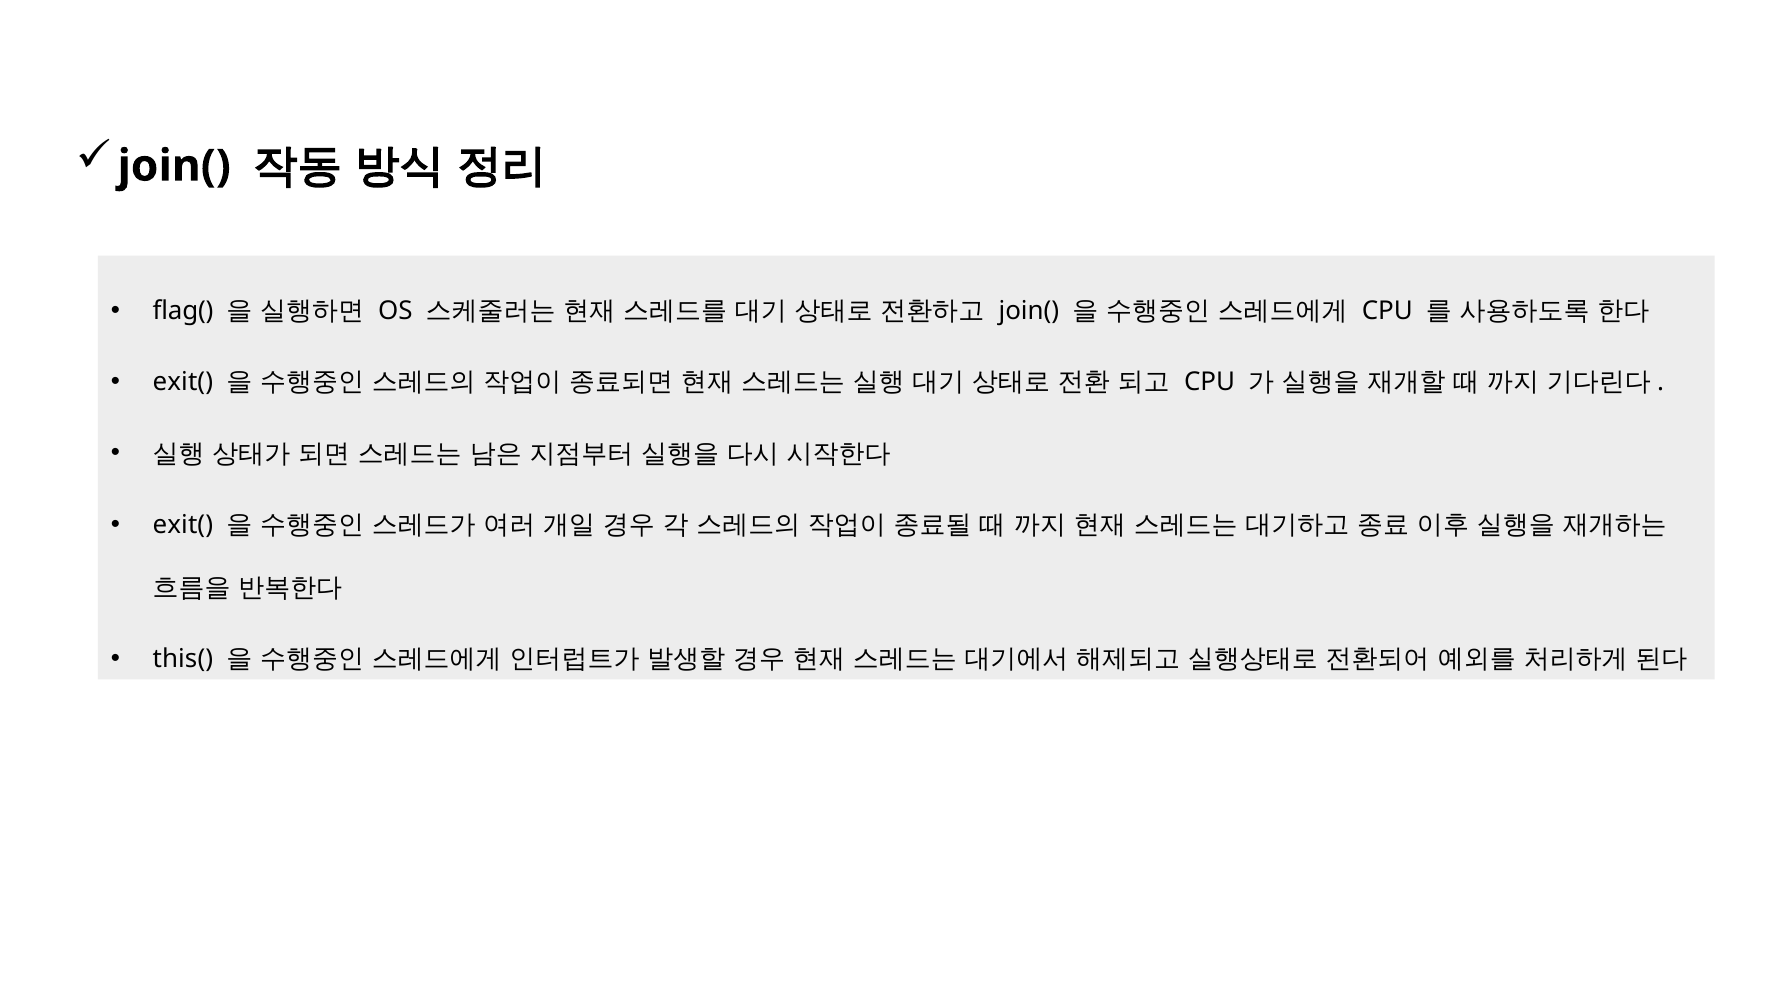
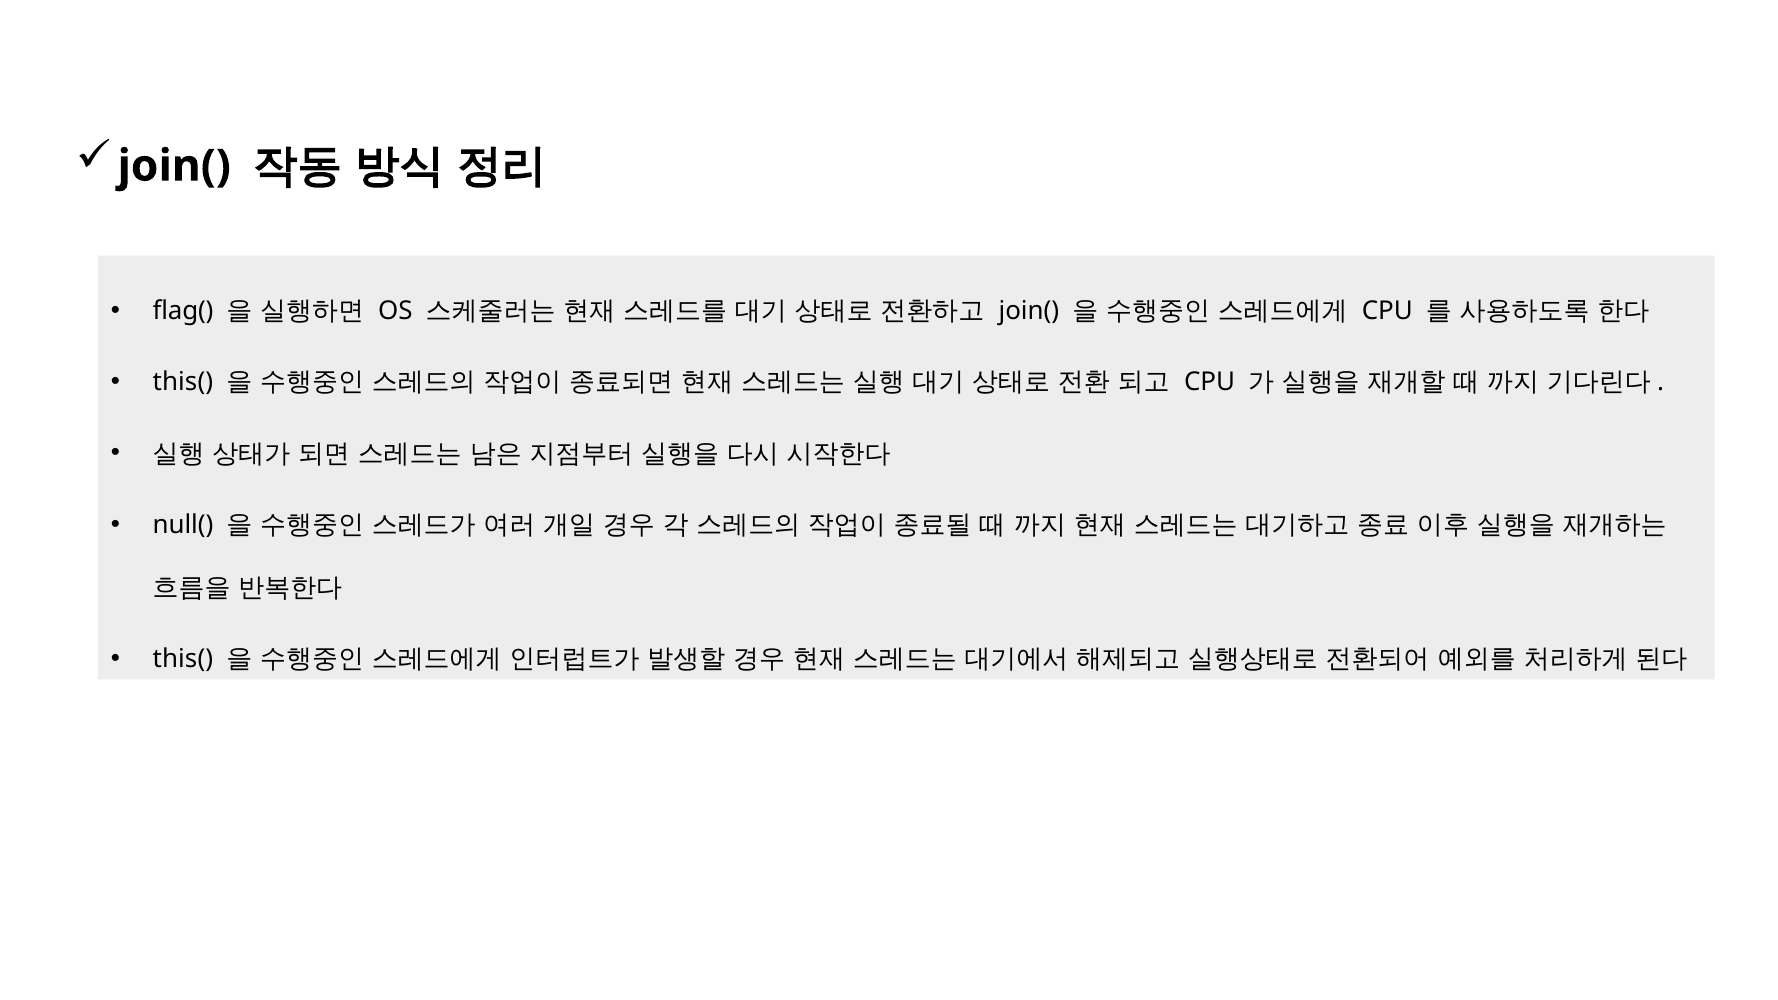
exit( at (183, 382): exit( -> this(
exit( at (183, 525): exit( -> null(
